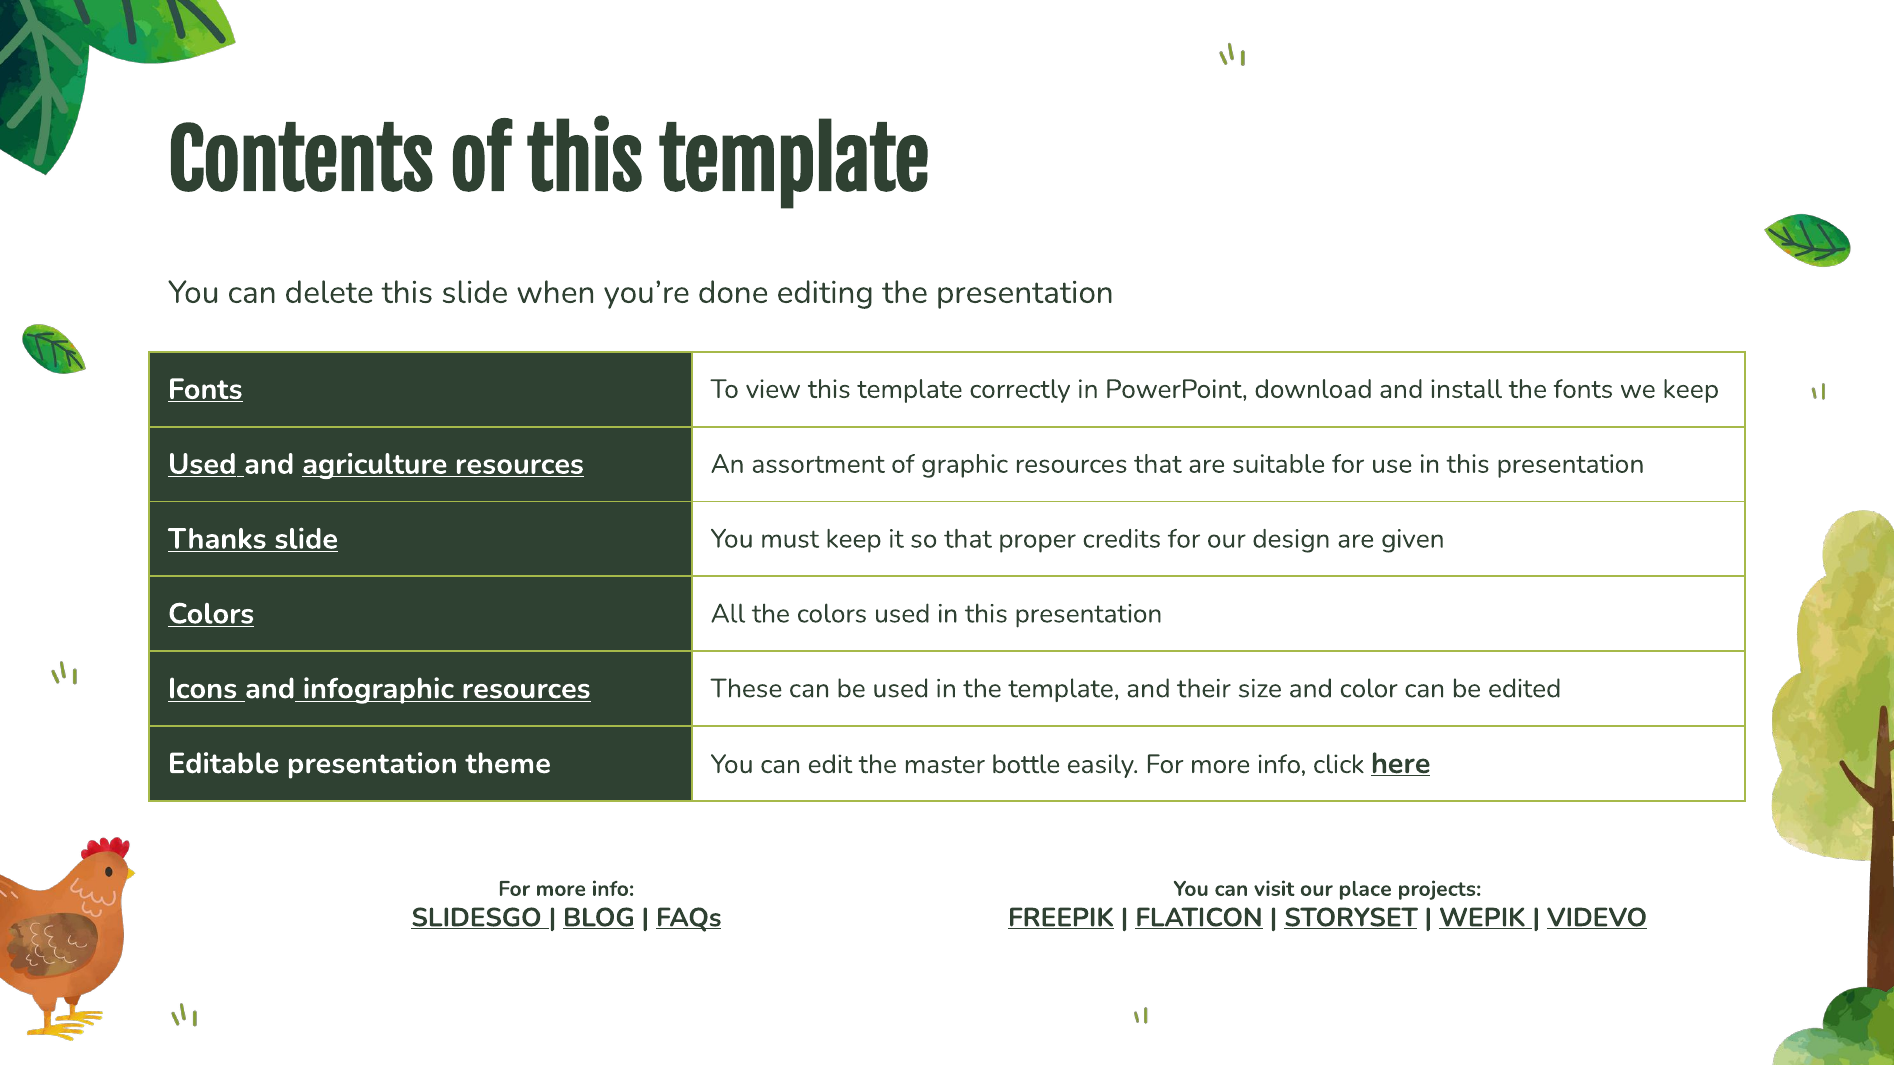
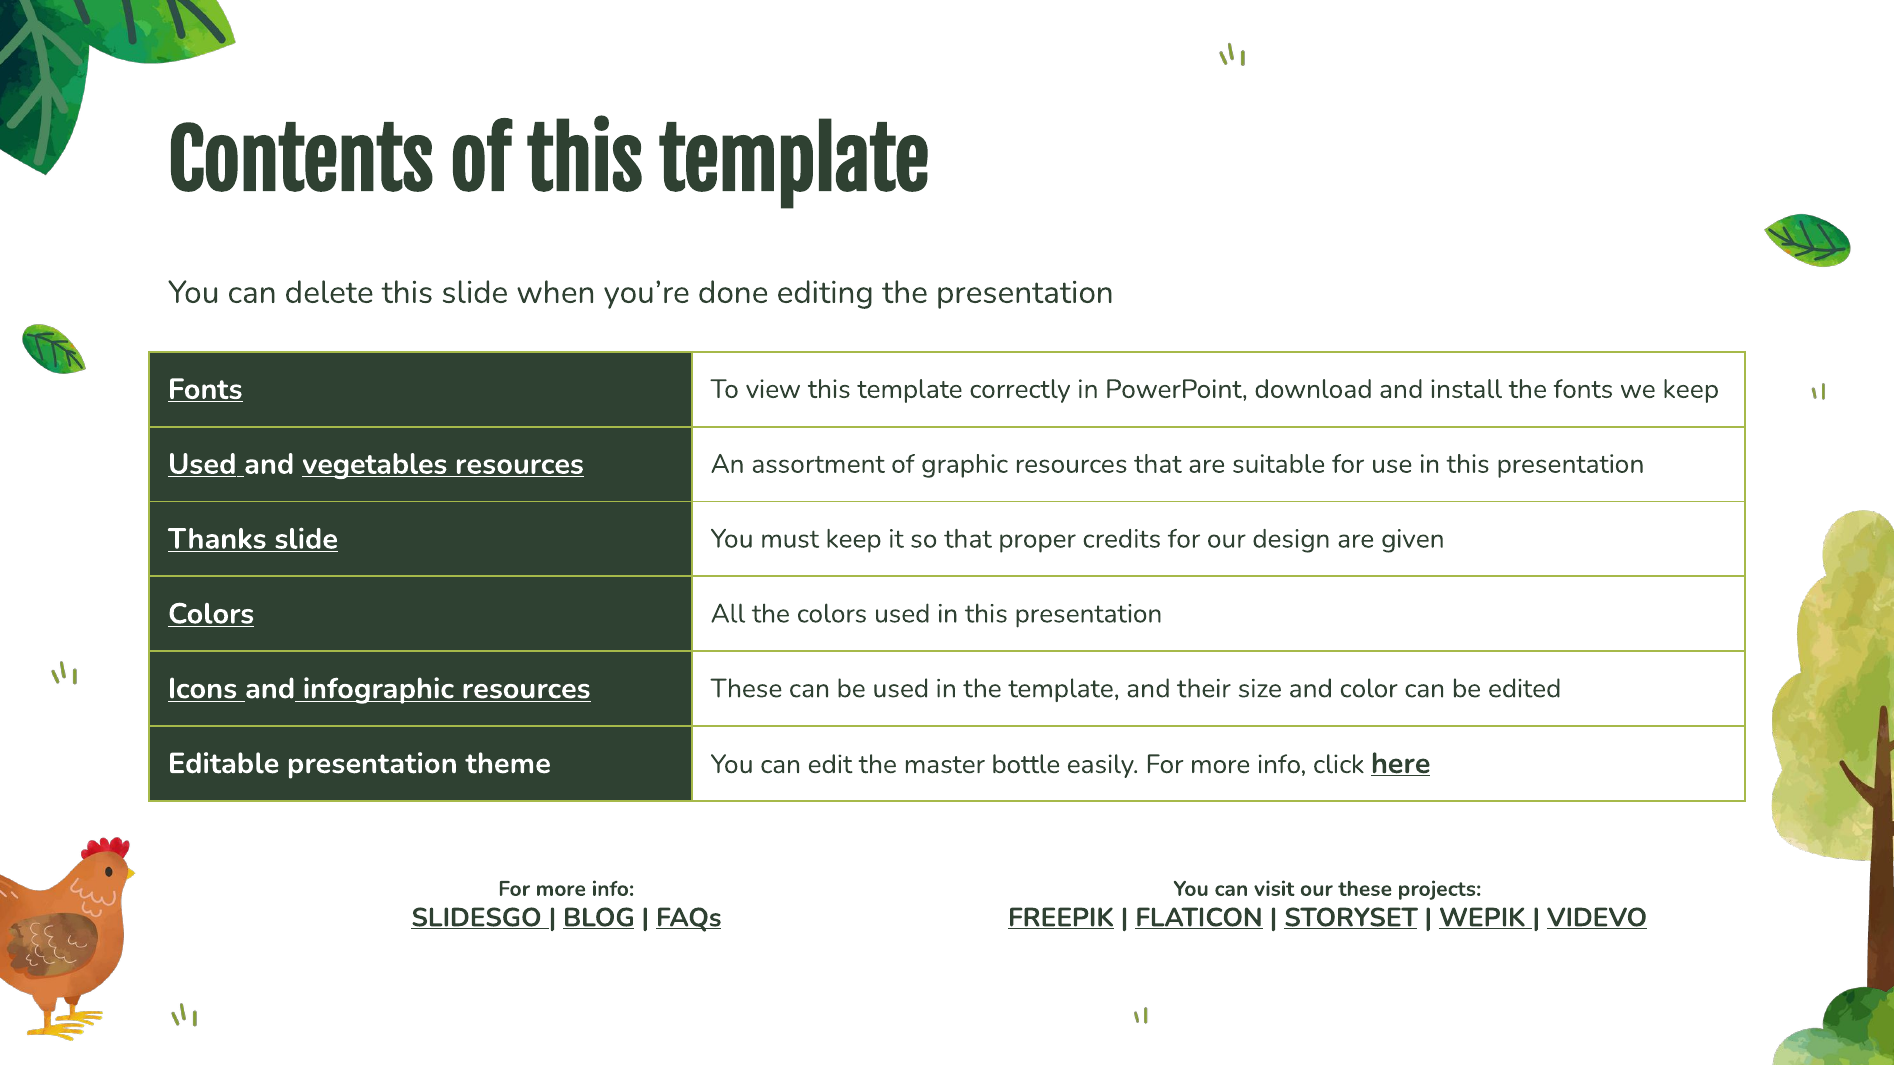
agriculture: agriculture -> vegetables
our place: place -> these
